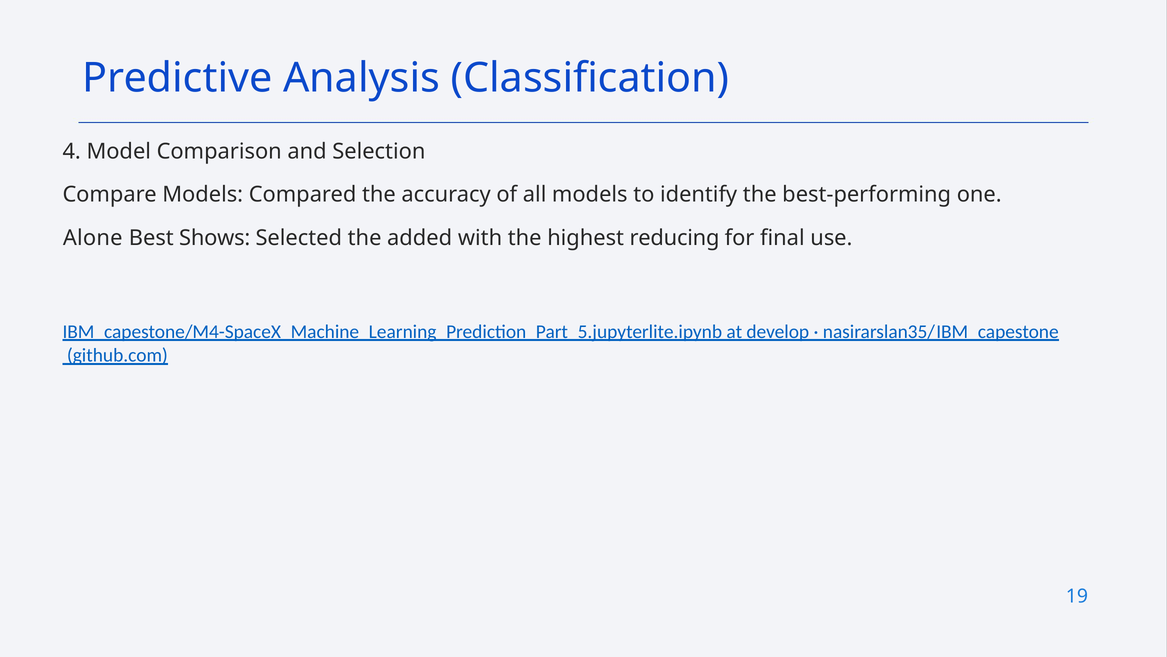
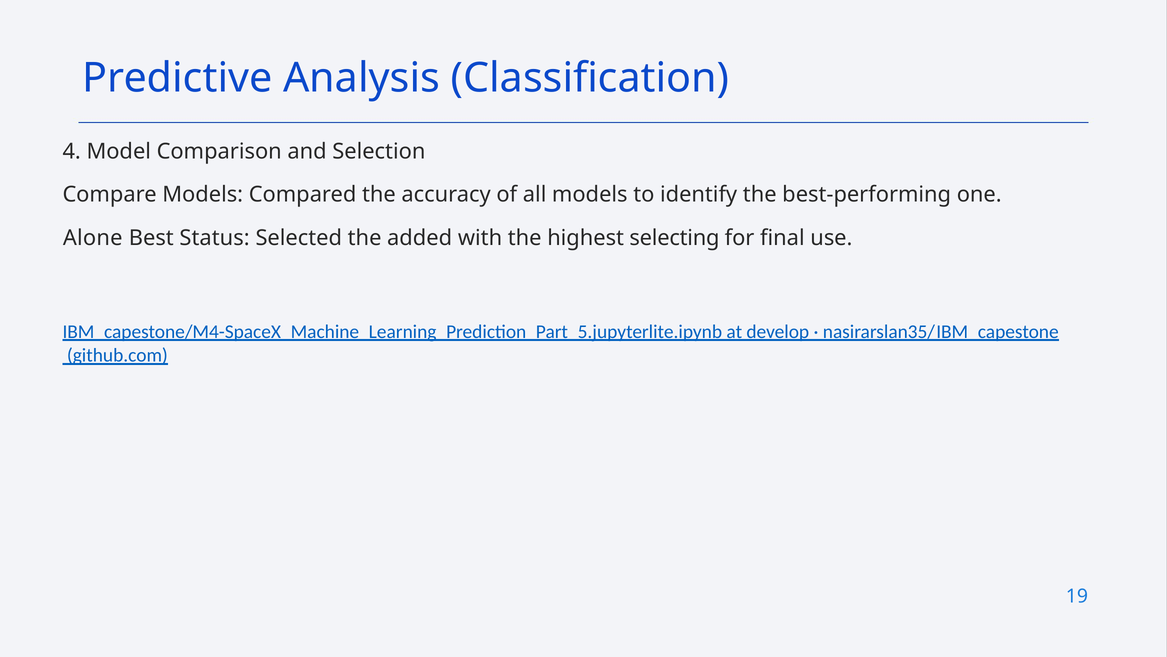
Shows: Shows -> Status
reducing: reducing -> selecting
